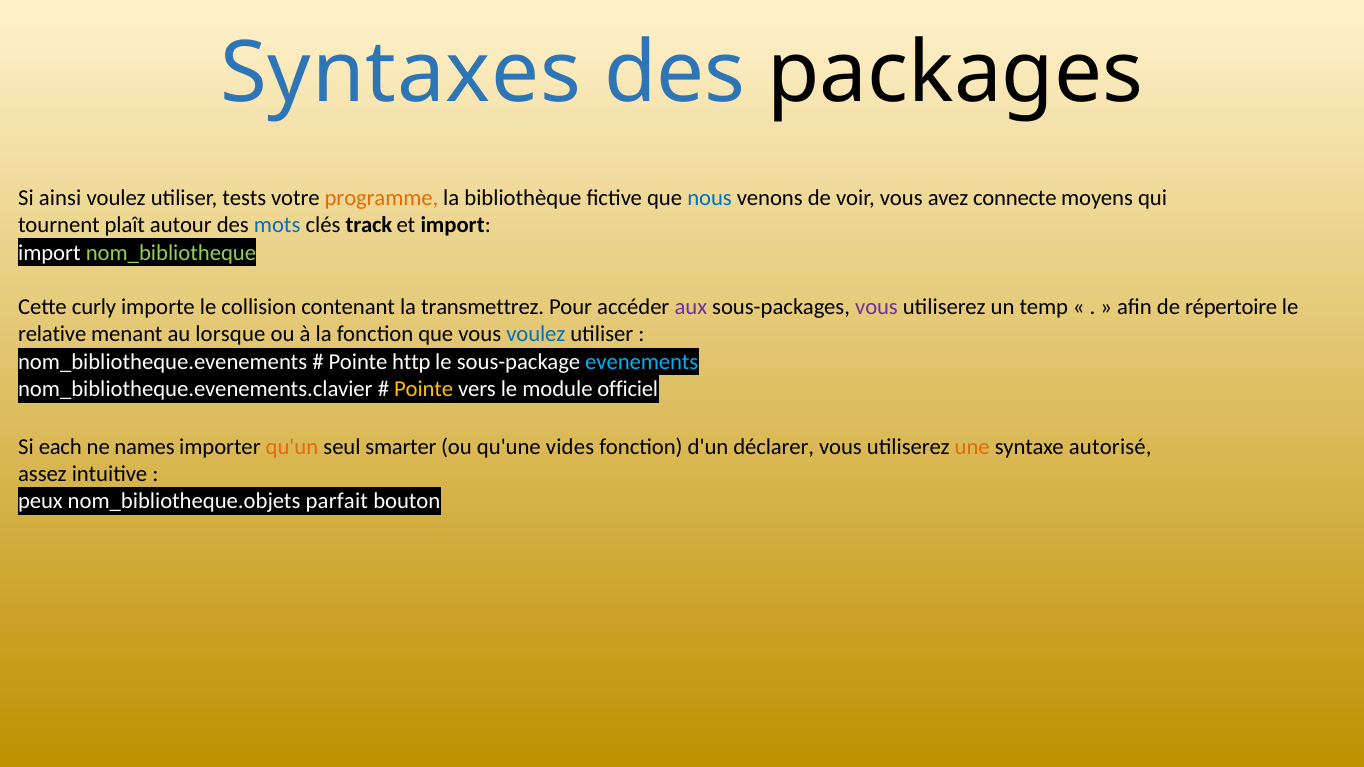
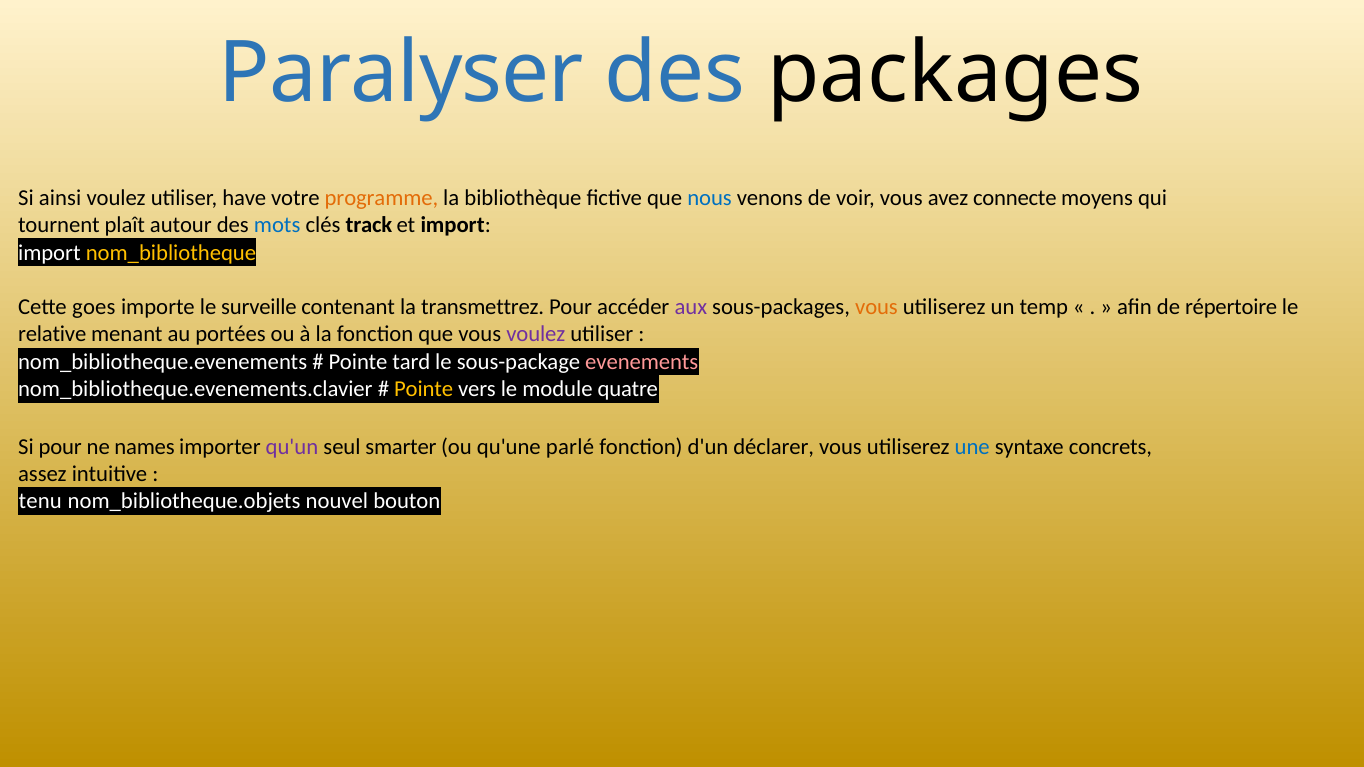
Syntaxes: Syntaxes -> Paralyser
tests: tests -> have
nom_bibliotheque colour: light green -> yellow
curly: curly -> goes
collision: collision -> surveille
vous at (877, 307) colour: purple -> orange
lorsque: lorsque -> portées
voulez at (536, 334) colour: blue -> purple
http: http -> tard
evenements colour: light blue -> pink
officiel: officiel -> quatre
Si each: each -> pour
qu'un colour: orange -> purple
vides: vides -> parlé
une colour: orange -> blue
autorisé: autorisé -> concrets
peux: peux -> tenu
parfait: parfait -> nouvel
